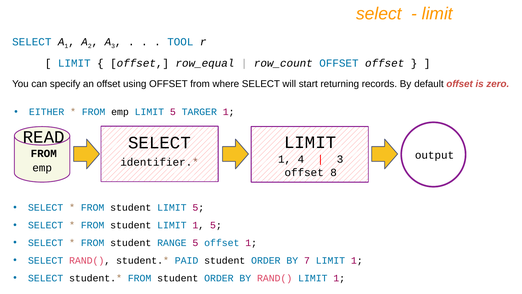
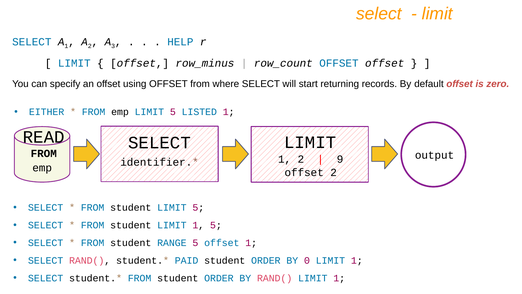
TOOL: TOOL -> HELP
row_equal: row_equal -> row_minus
TARGER: TARGER -> LISTED
1 4: 4 -> 2
3 at (340, 159): 3 -> 9
offset 8: 8 -> 2
7: 7 -> 0
